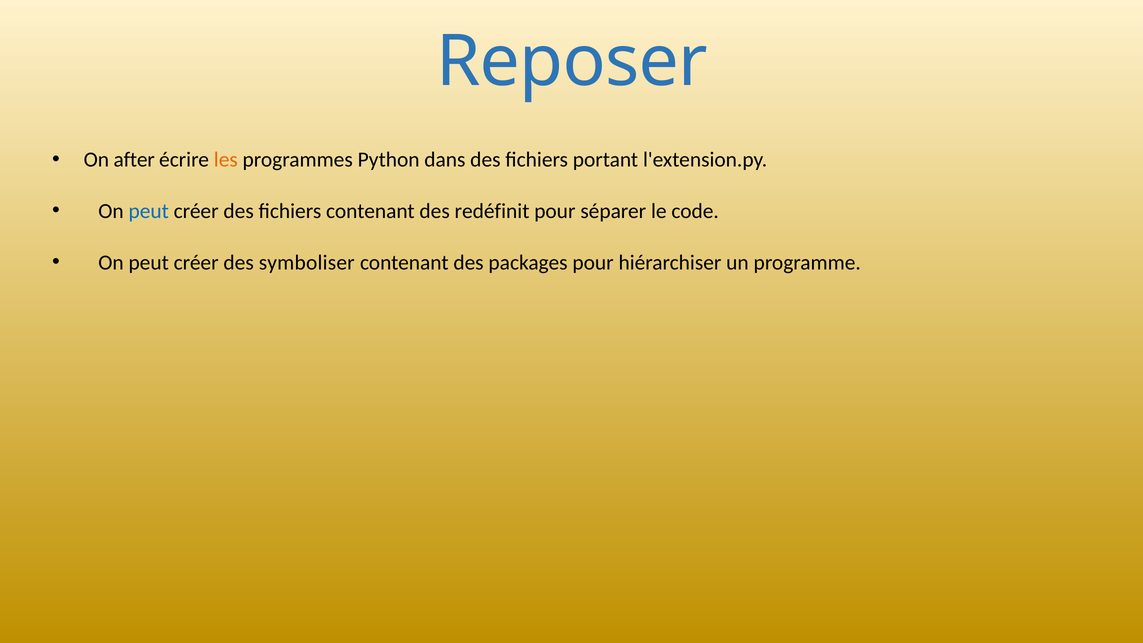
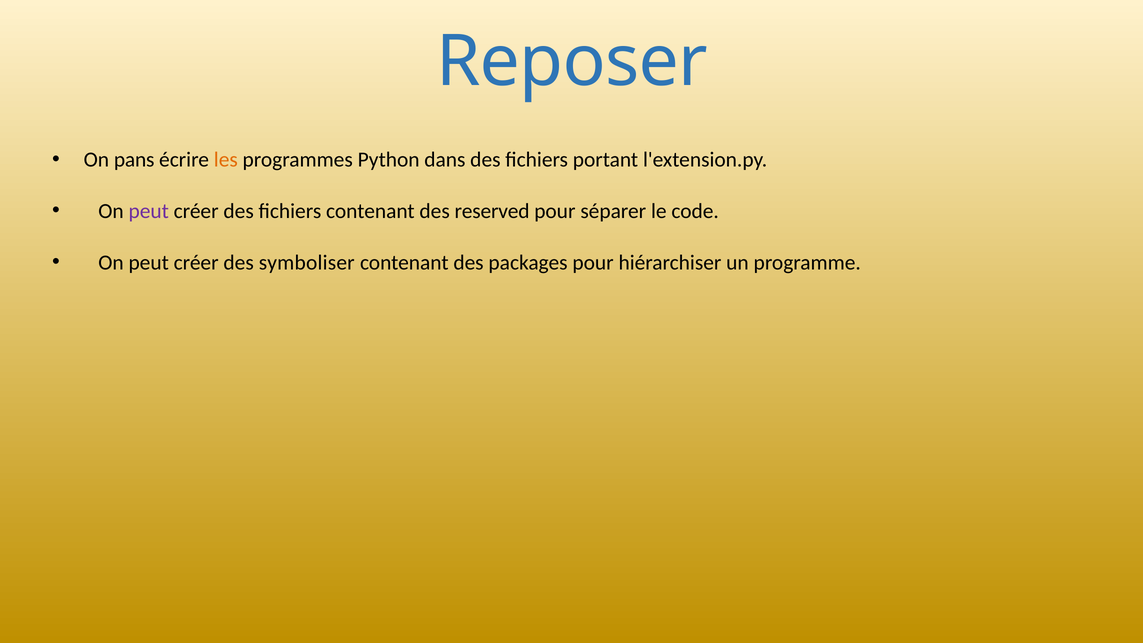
after: after -> pans
peut at (149, 211) colour: blue -> purple
redéfinit: redéfinit -> reserved
